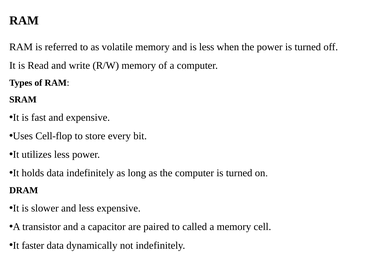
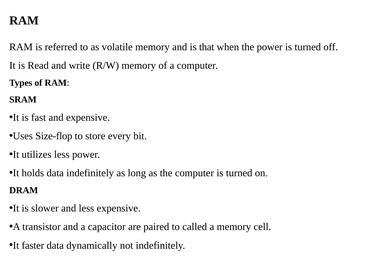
is less: less -> that
Cell-flop: Cell-flop -> Size-flop
